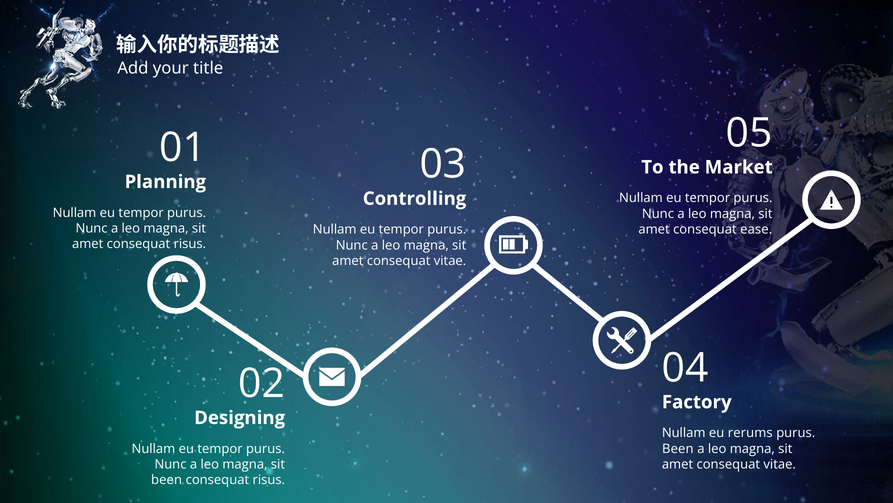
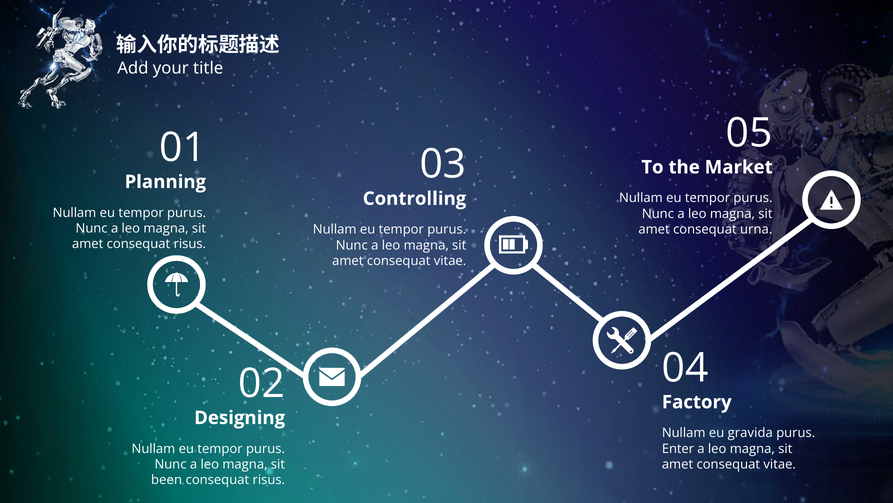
ease: ease -> urna
rerums: rerums -> gravida
Been at (678, 448): Been -> Enter
